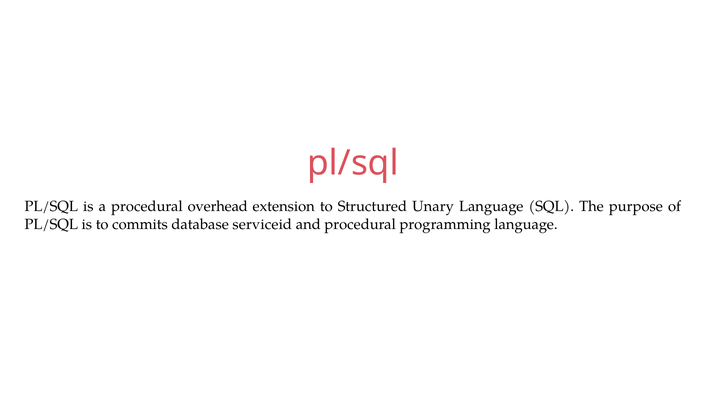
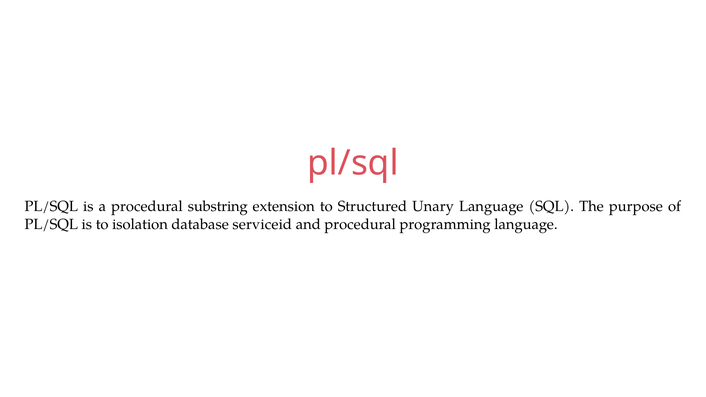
overhead: overhead -> substring
commits: commits -> isolation
